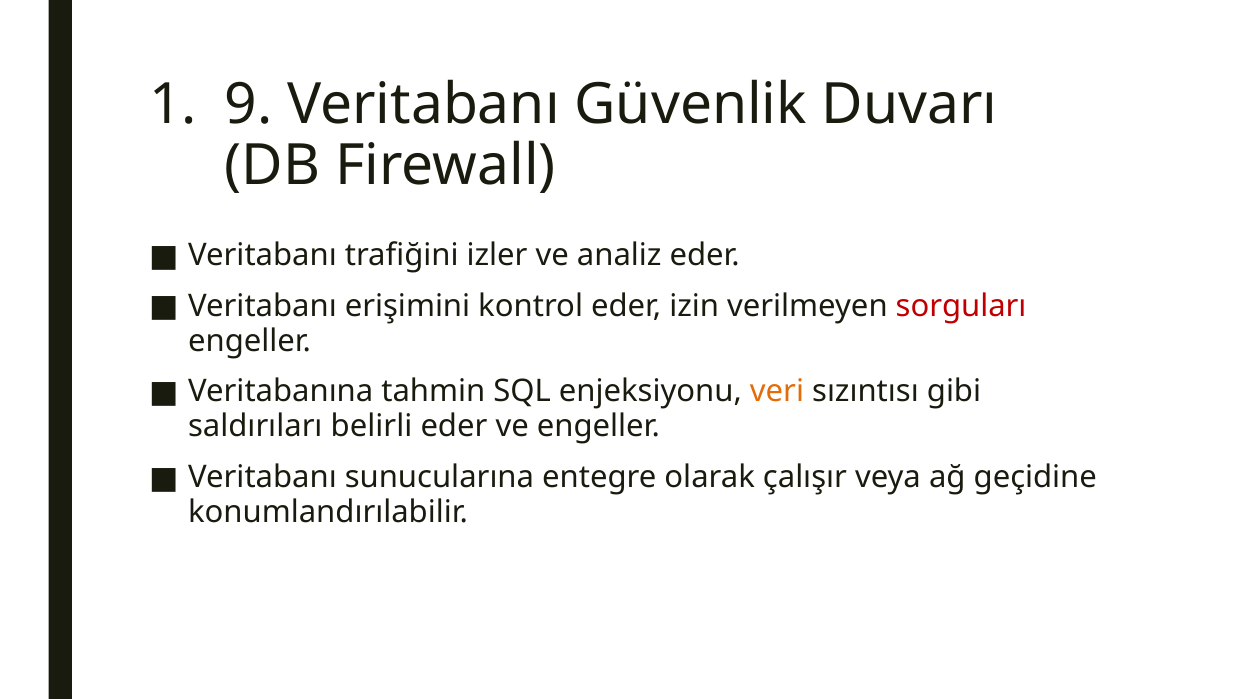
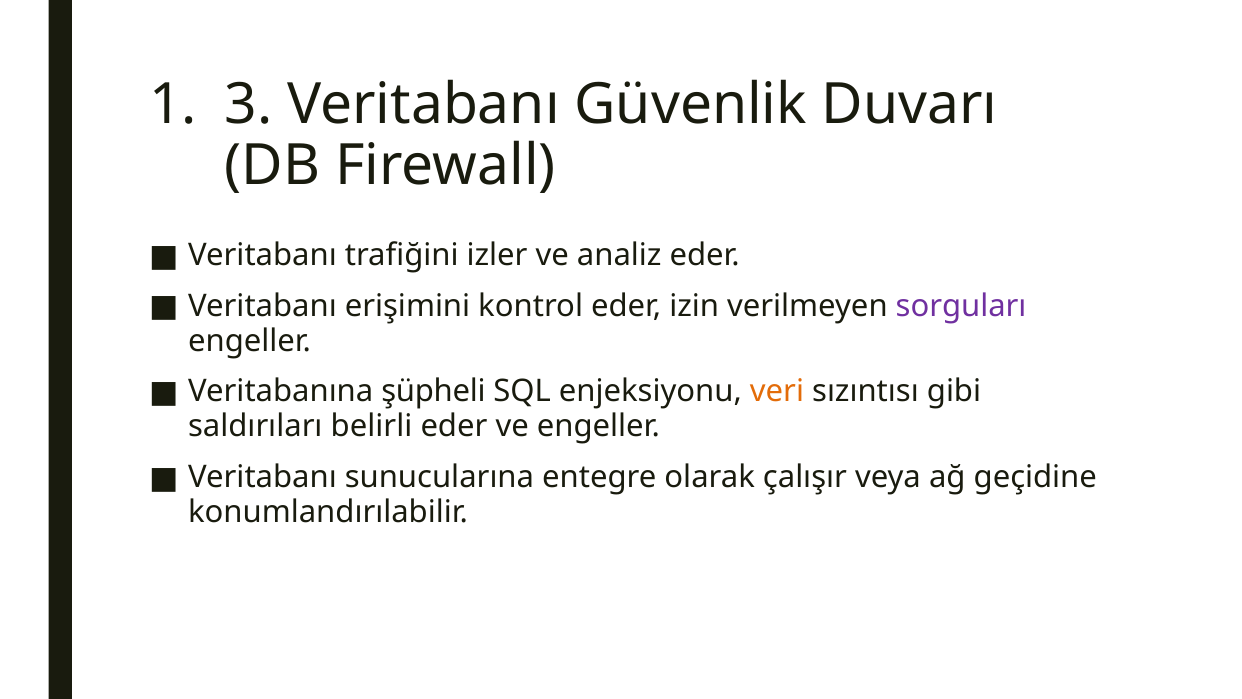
9: 9 -> 3
sorguları colour: red -> purple
tahmin: tahmin -> şüpheli
